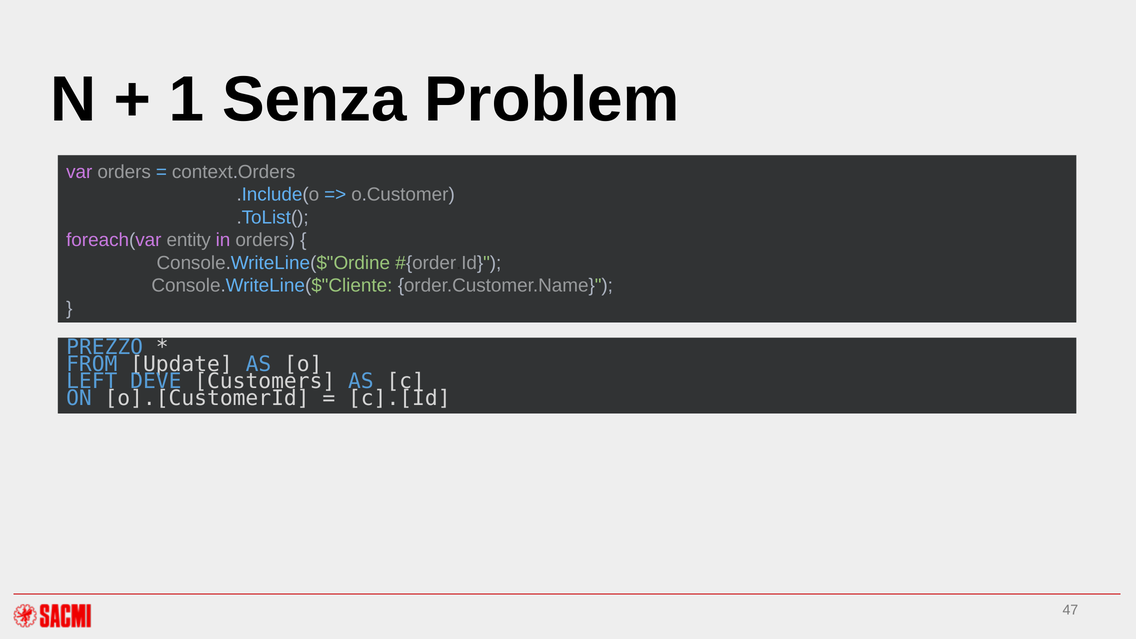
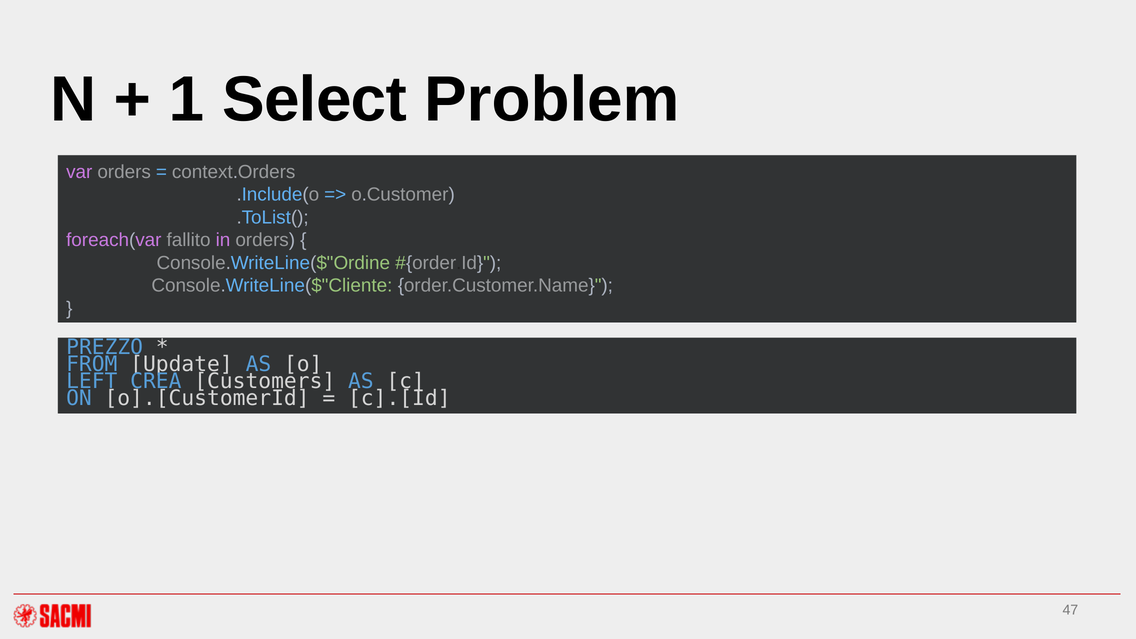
Senza: Senza -> Select
entity: entity -> fallito
DEVE: DEVE -> CREA
